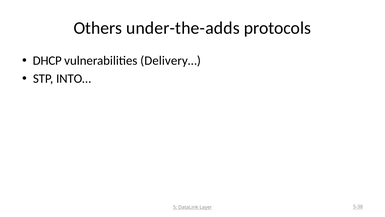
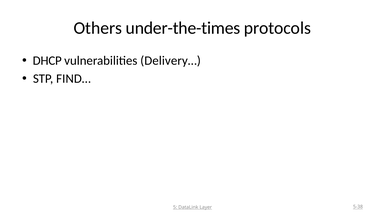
under-the-adds: under-the-adds -> under-the-times
INTO…: INTO… -> FIND…
